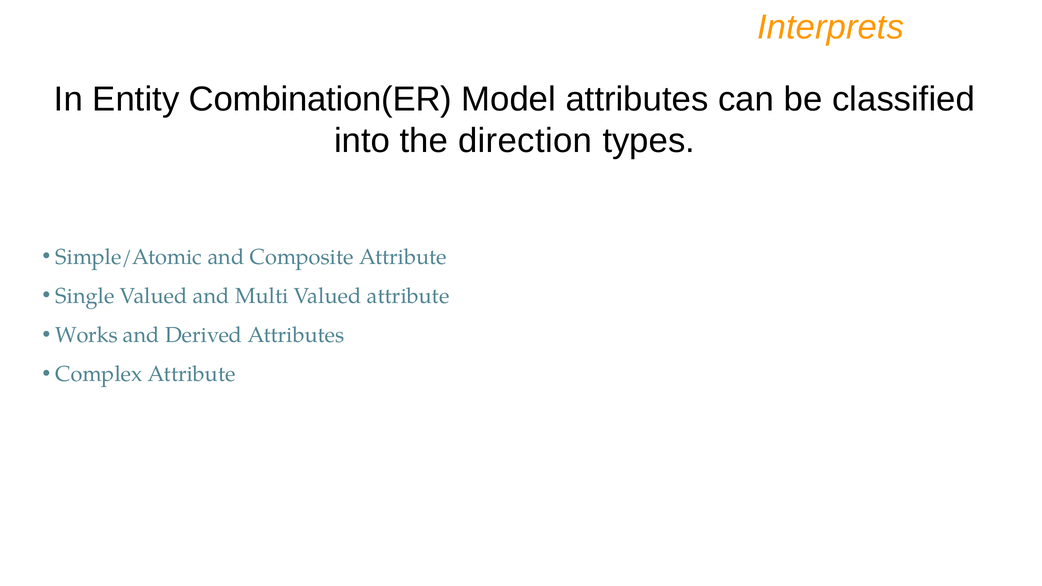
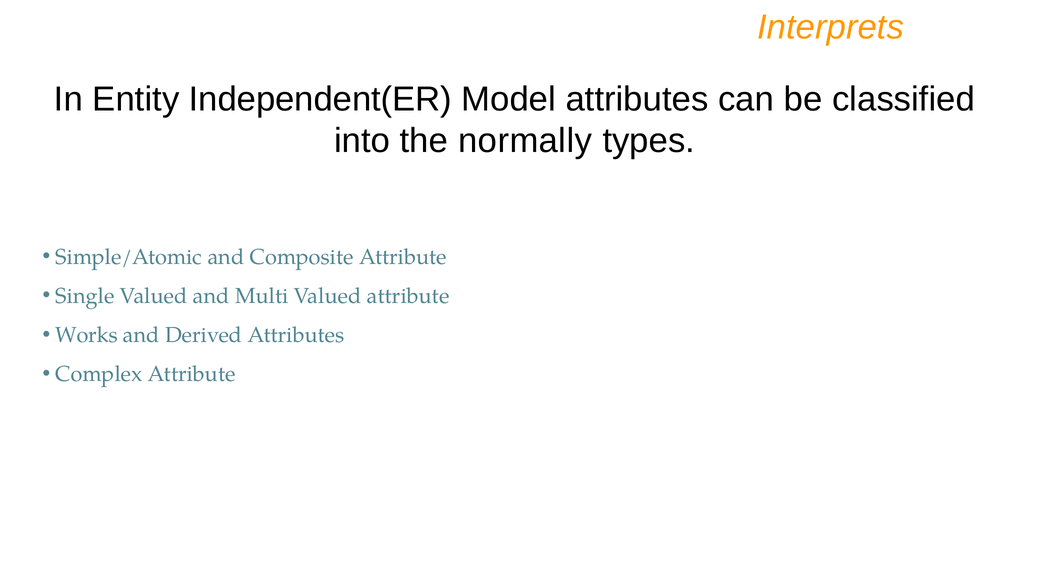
Combination(ER: Combination(ER -> Independent(ER
direction: direction -> normally
